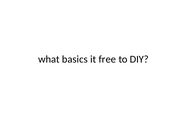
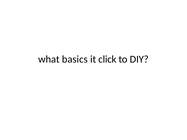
free: free -> click
